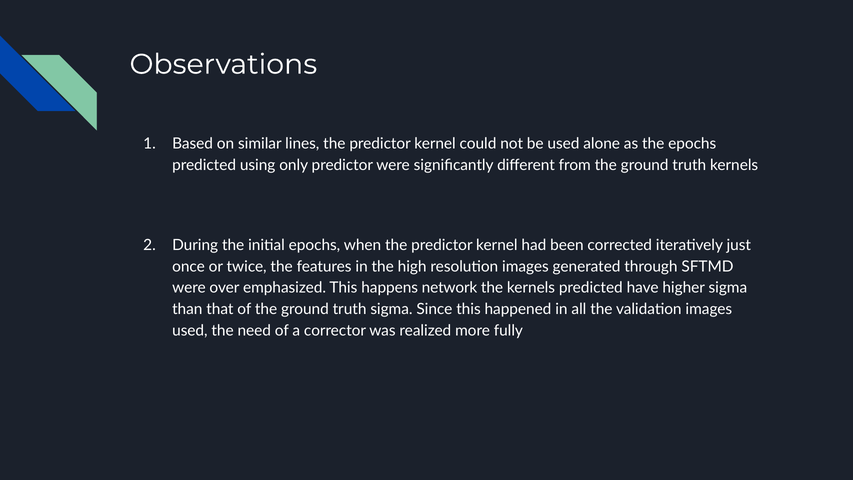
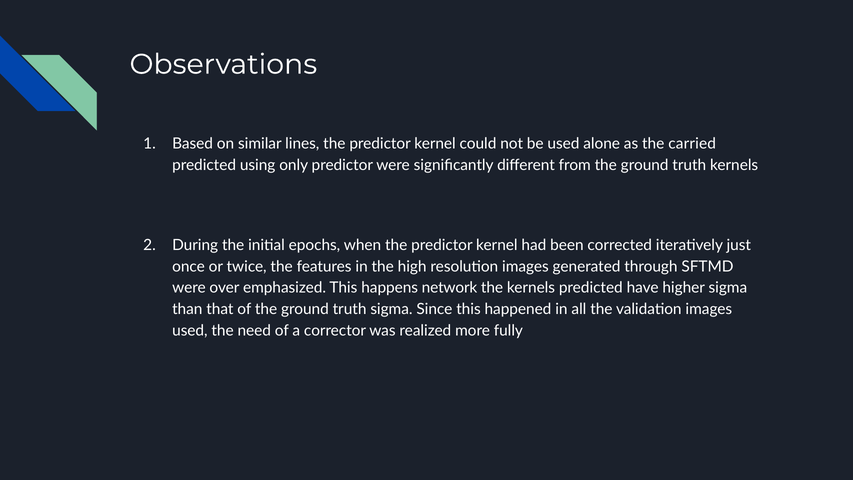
the epochs: epochs -> carried
